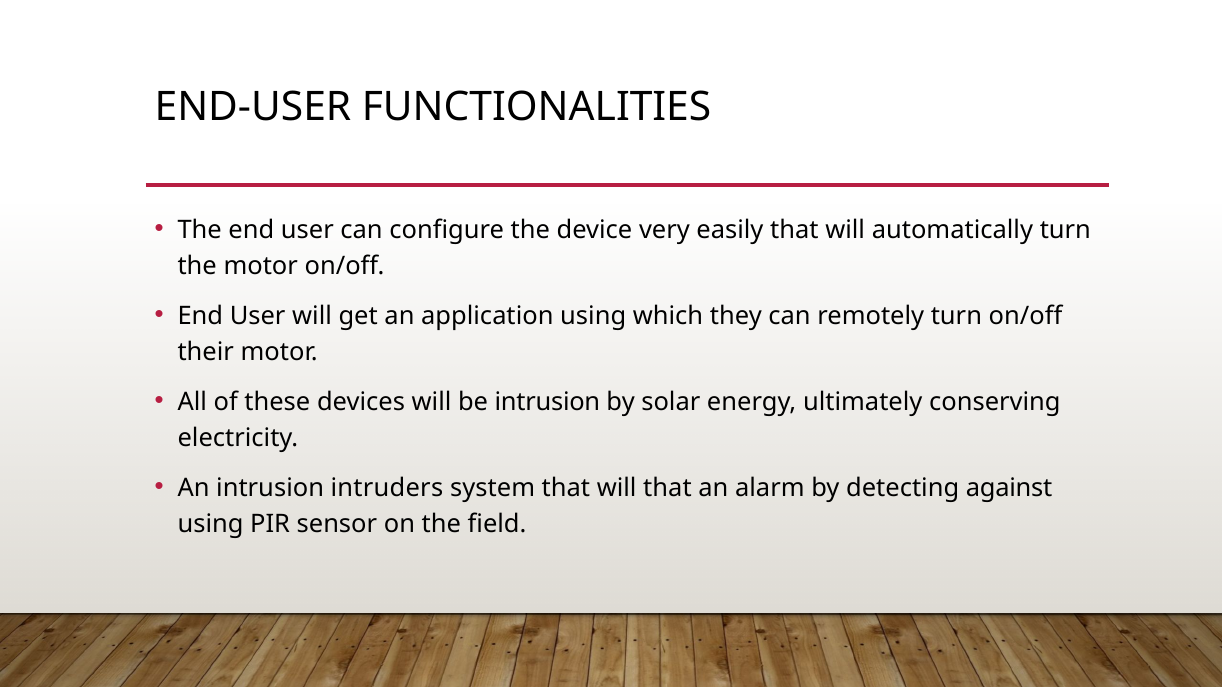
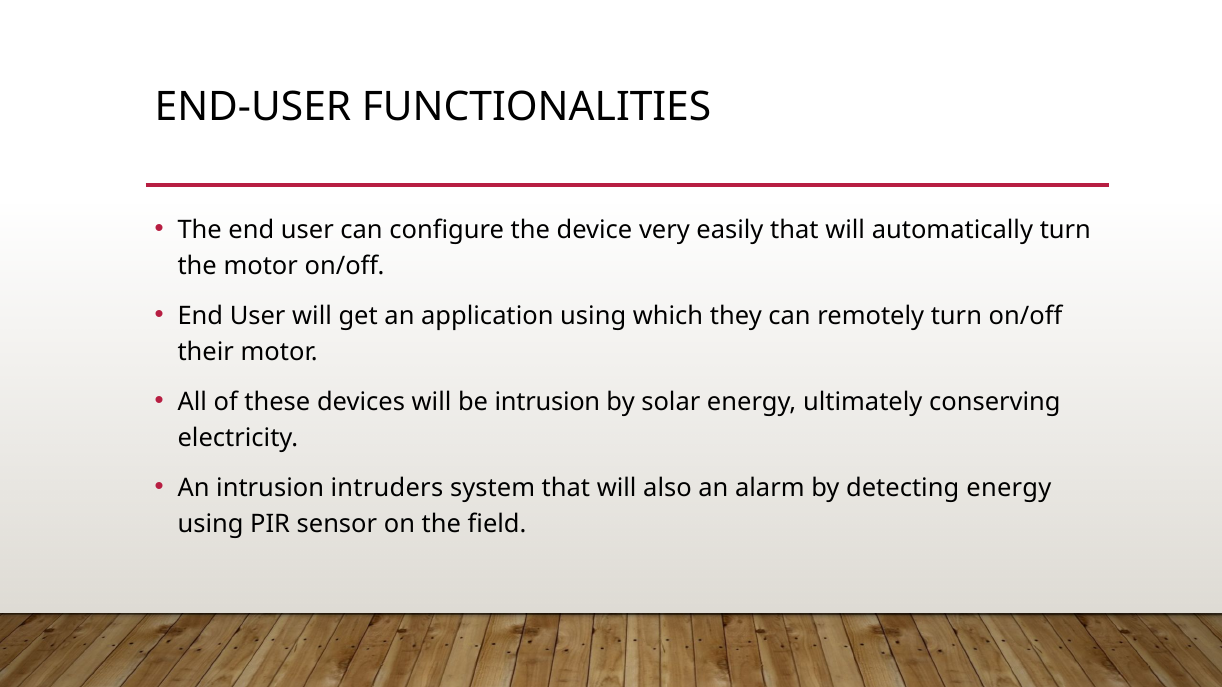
will that: that -> also
detecting against: against -> energy
